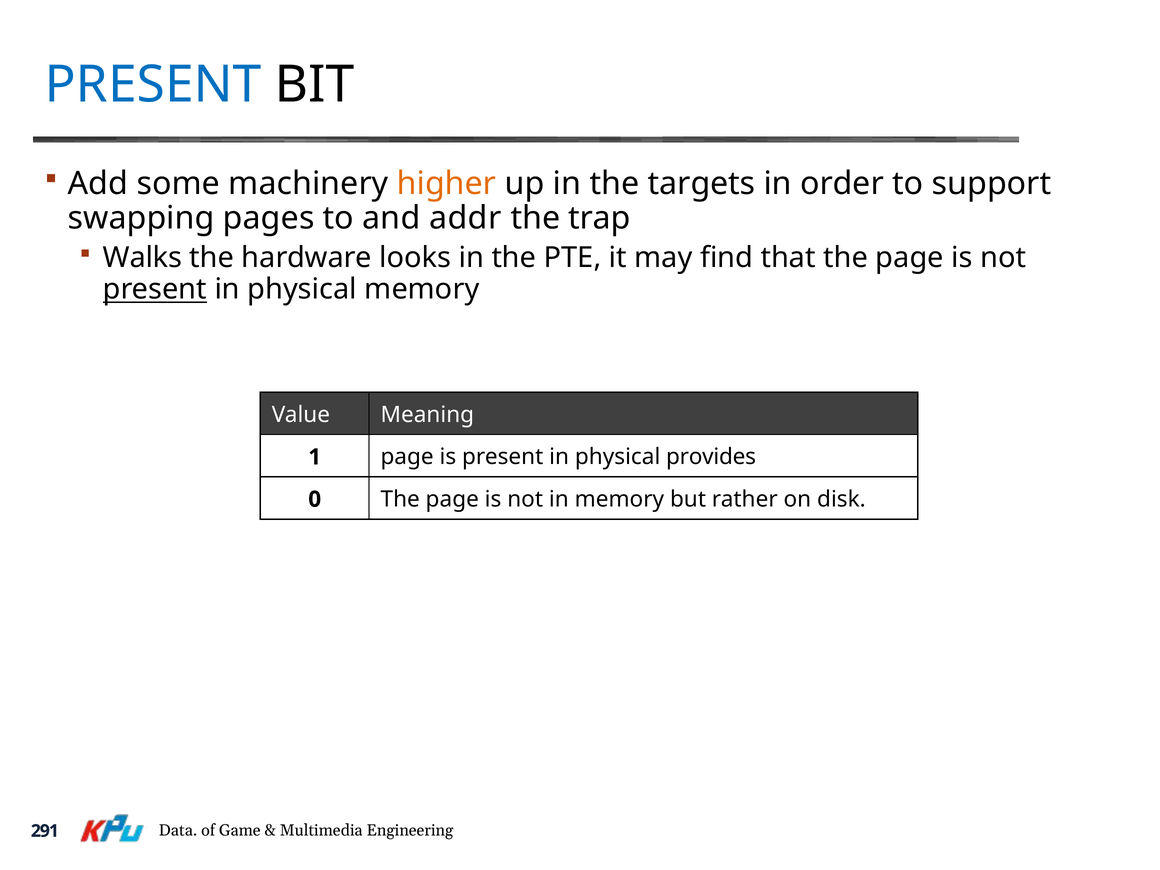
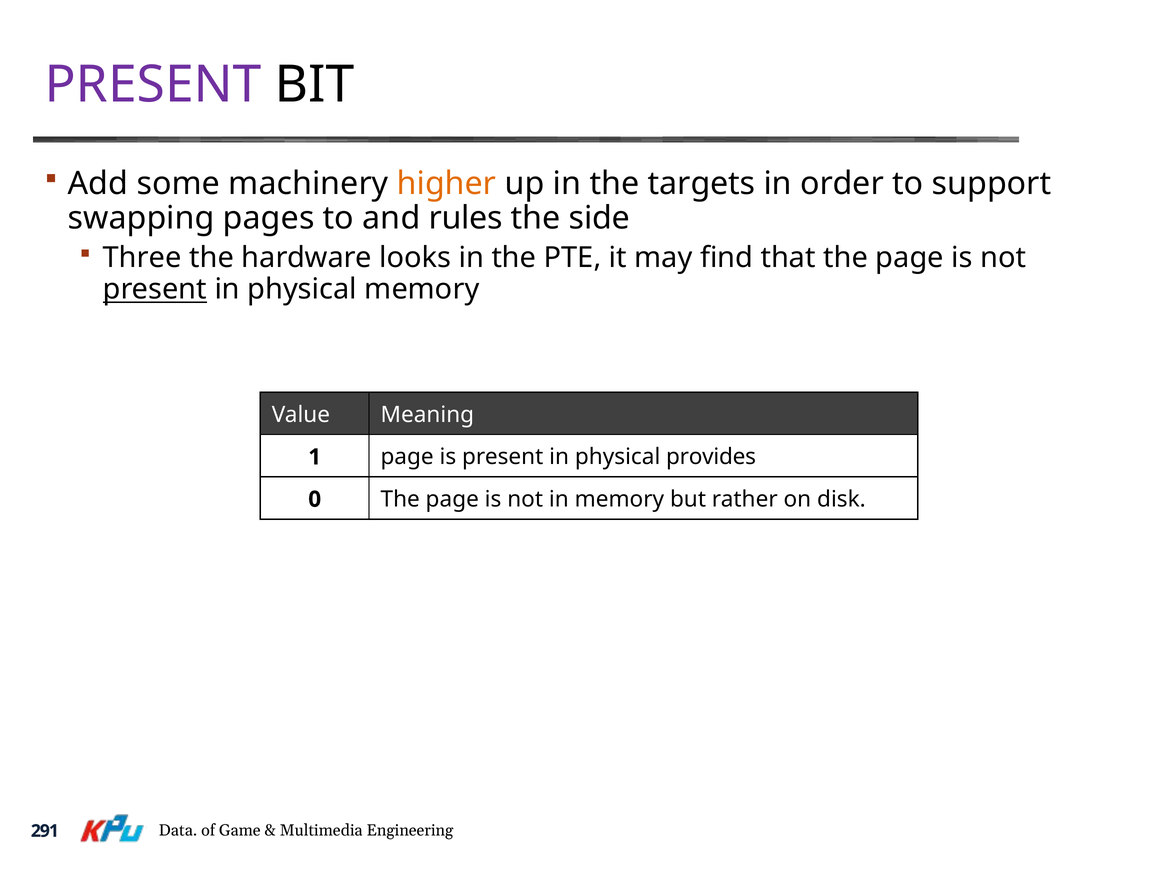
PRESENT at (153, 85) colour: blue -> purple
addr: addr -> rules
trap: trap -> side
Walks: Walks -> Three
